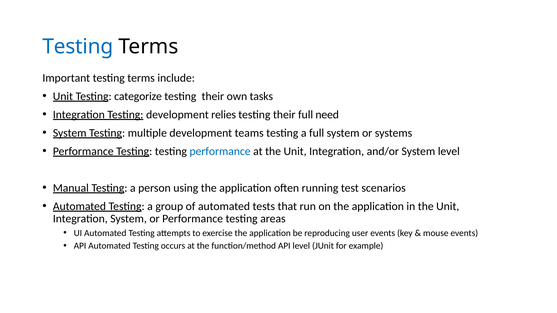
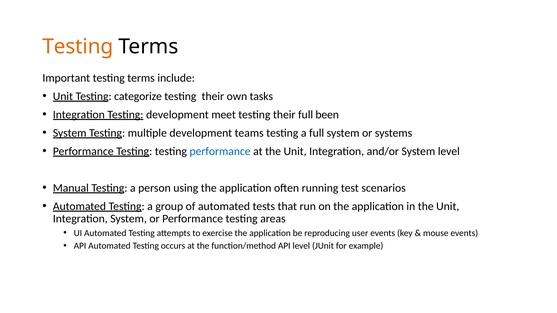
Testing at (78, 47) colour: blue -> orange
relies: relies -> meet
need: need -> been
